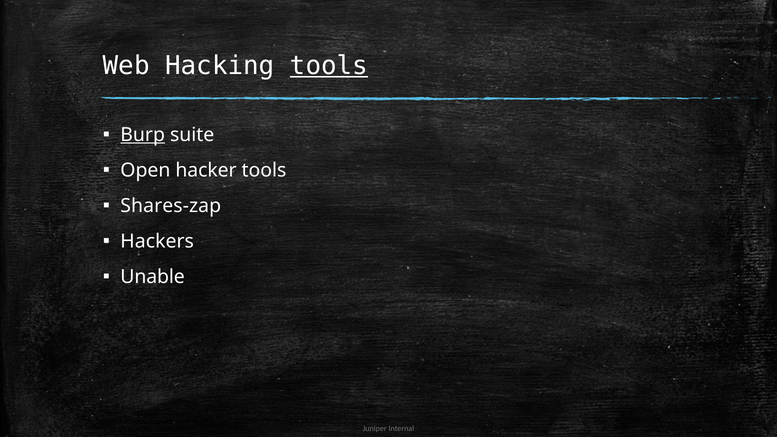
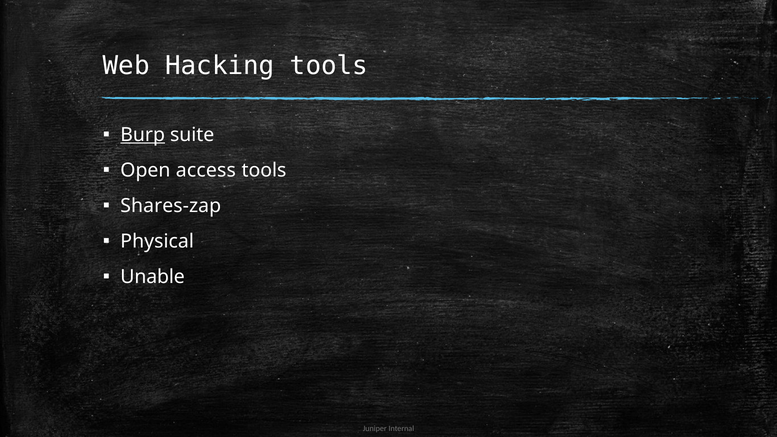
tools at (329, 65) underline: present -> none
hacker: hacker -> access
Hackers: Hackers -> Physical
